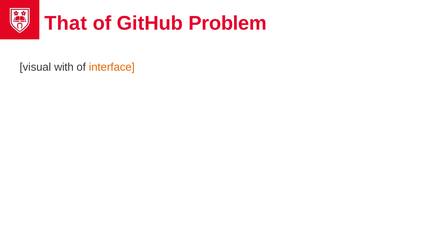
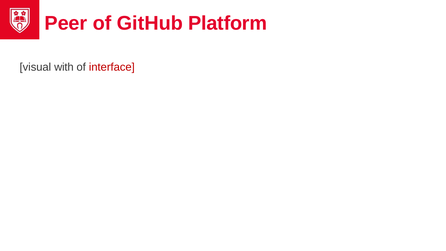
That: That -> Peer
Problem: Problem -> Platform
interface colour: orange -> red
